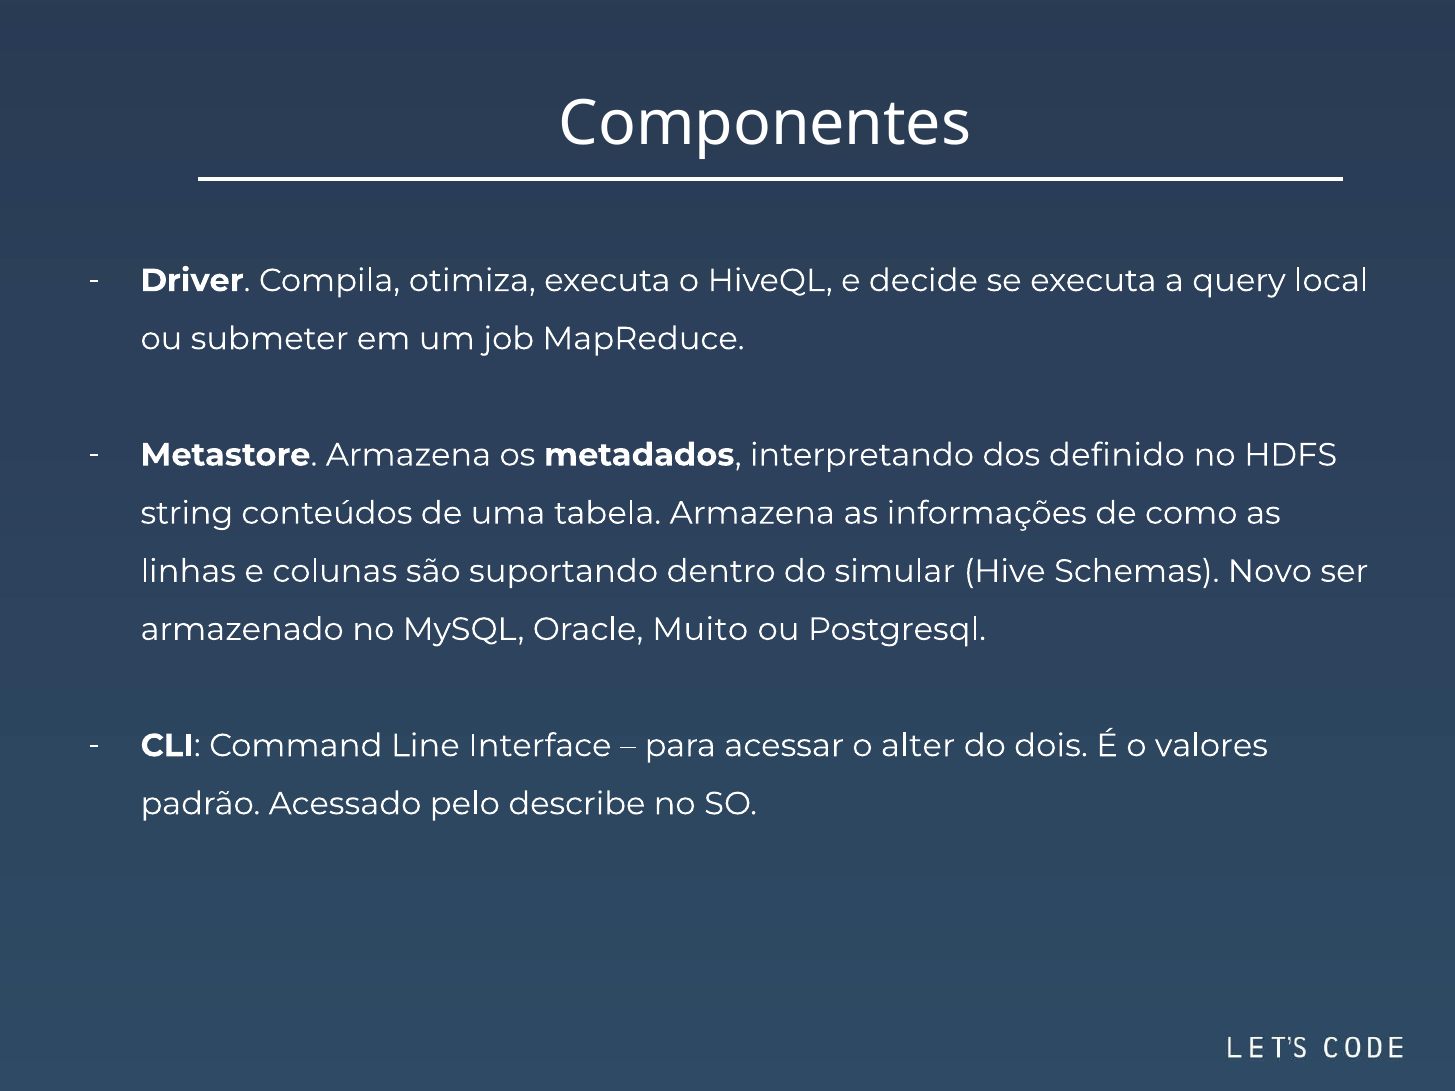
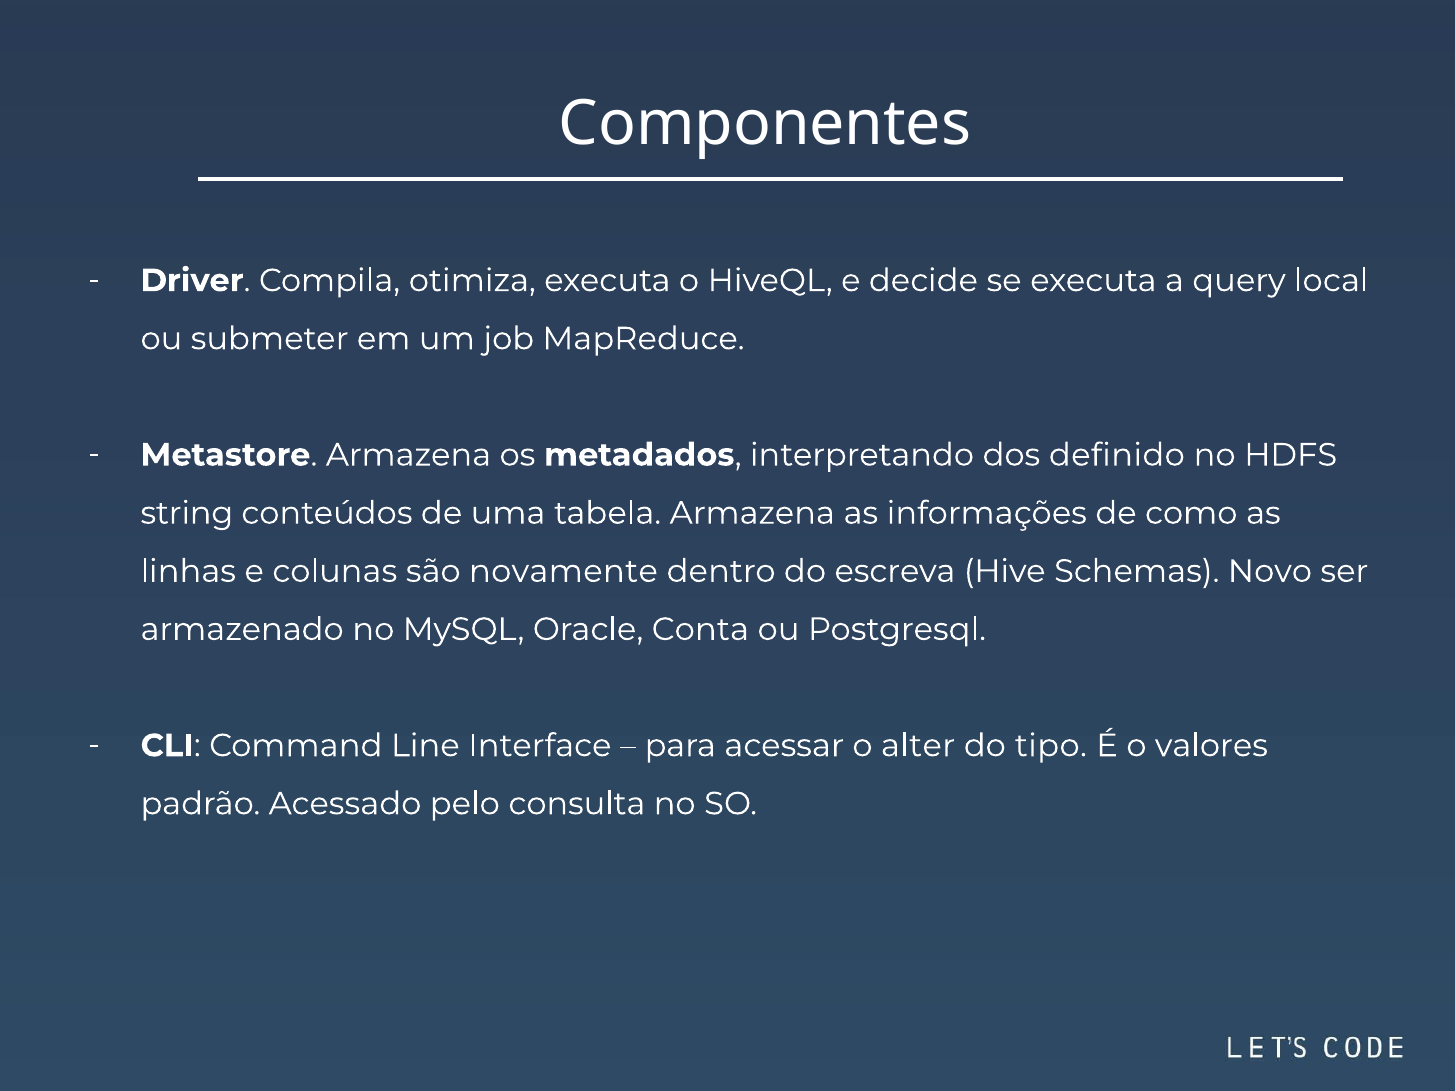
suportando: suportando -> novamente
simular: simular -> escreva
Muito: Muito -> Conta
dois: dois -> tipo
describe: describe -> consulta
